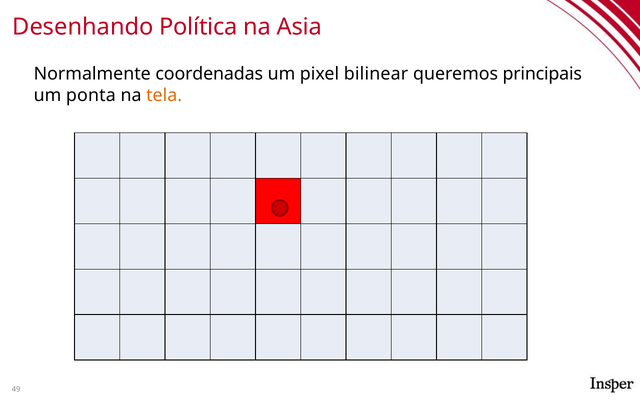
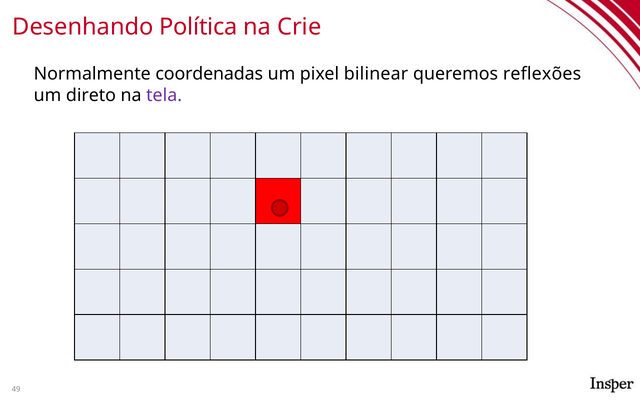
Asia: Asia -> Crie
principais: principais -> reflexões
ponta: ponta -> direto
tela colour: orange -> purple
